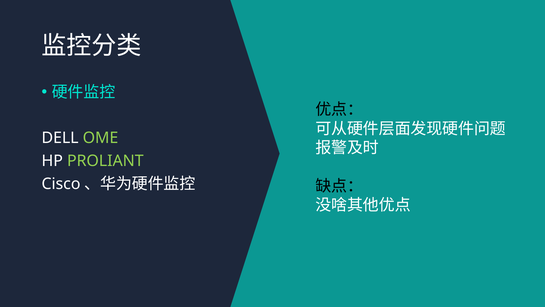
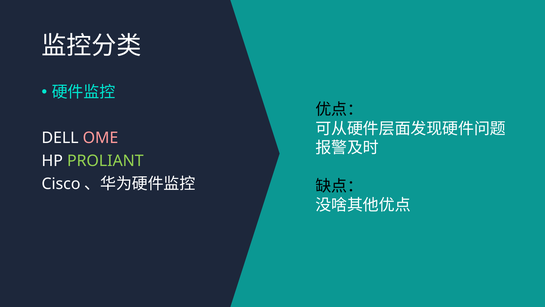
OME colour: light green -> pink
